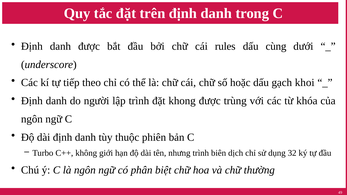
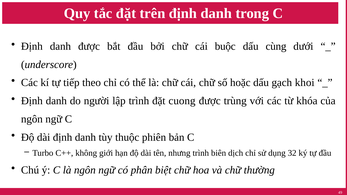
rules: rules -> buộc
khong: khong -> cuong
